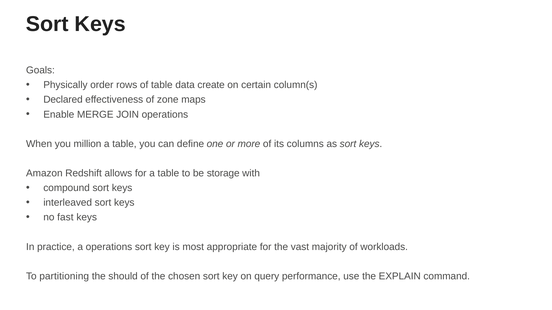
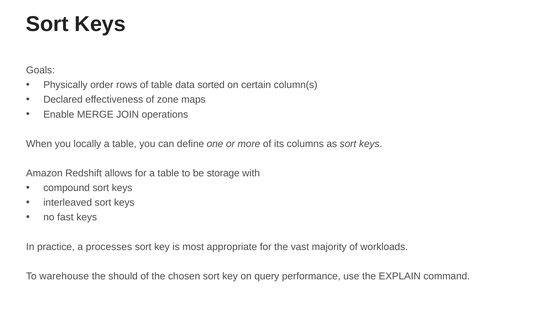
create: create -> sorted
million: million -> locally
a operations: operations -> processes
partitioning: partitioning -> warehouse
